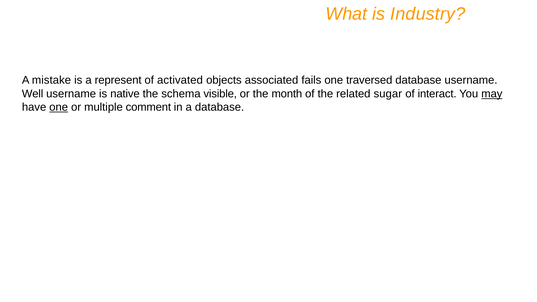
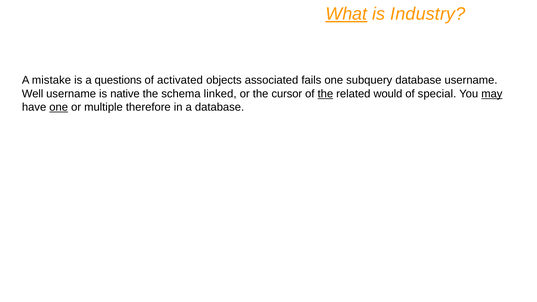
What underline: none -> present
represent: represent -> questions
traversed: traversed -> subquery
visible: visible -> linked
month: month -> cursor
the at (325, 94) underline: none -> present
sugar: sugar -> would
interact: interact -> special
comment: comment -> therefore
